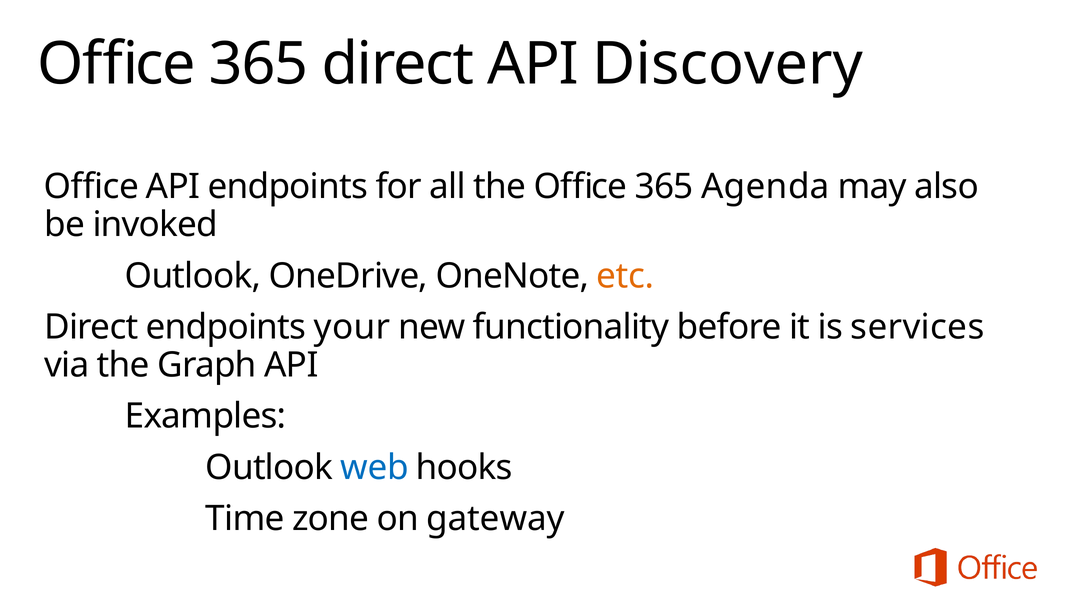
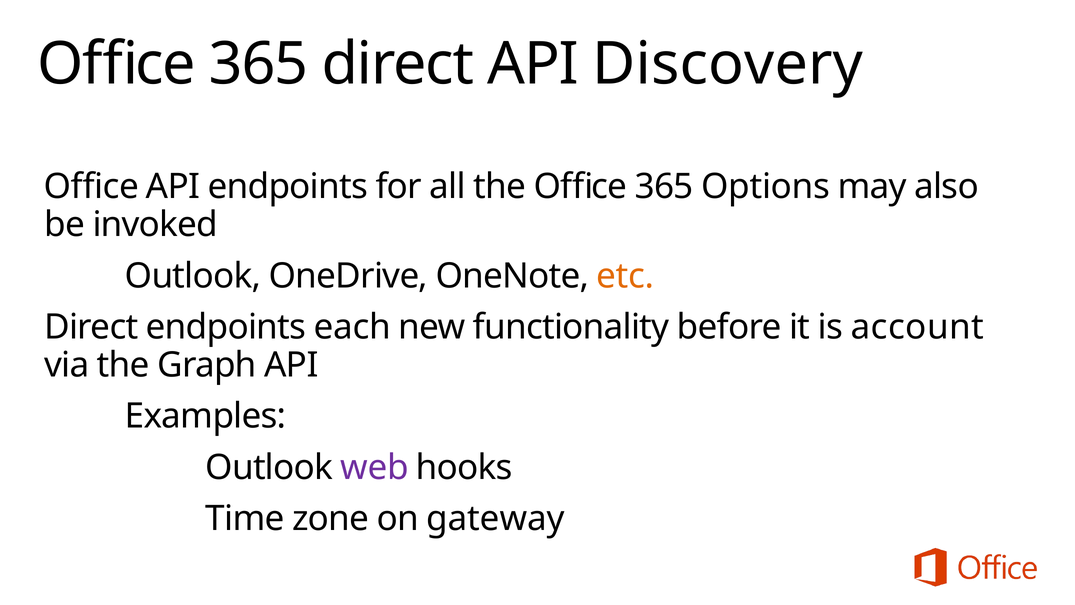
Agenda: Agenda -> Options
your: your -> each
services: services -> account
web colour: blue -> purple
